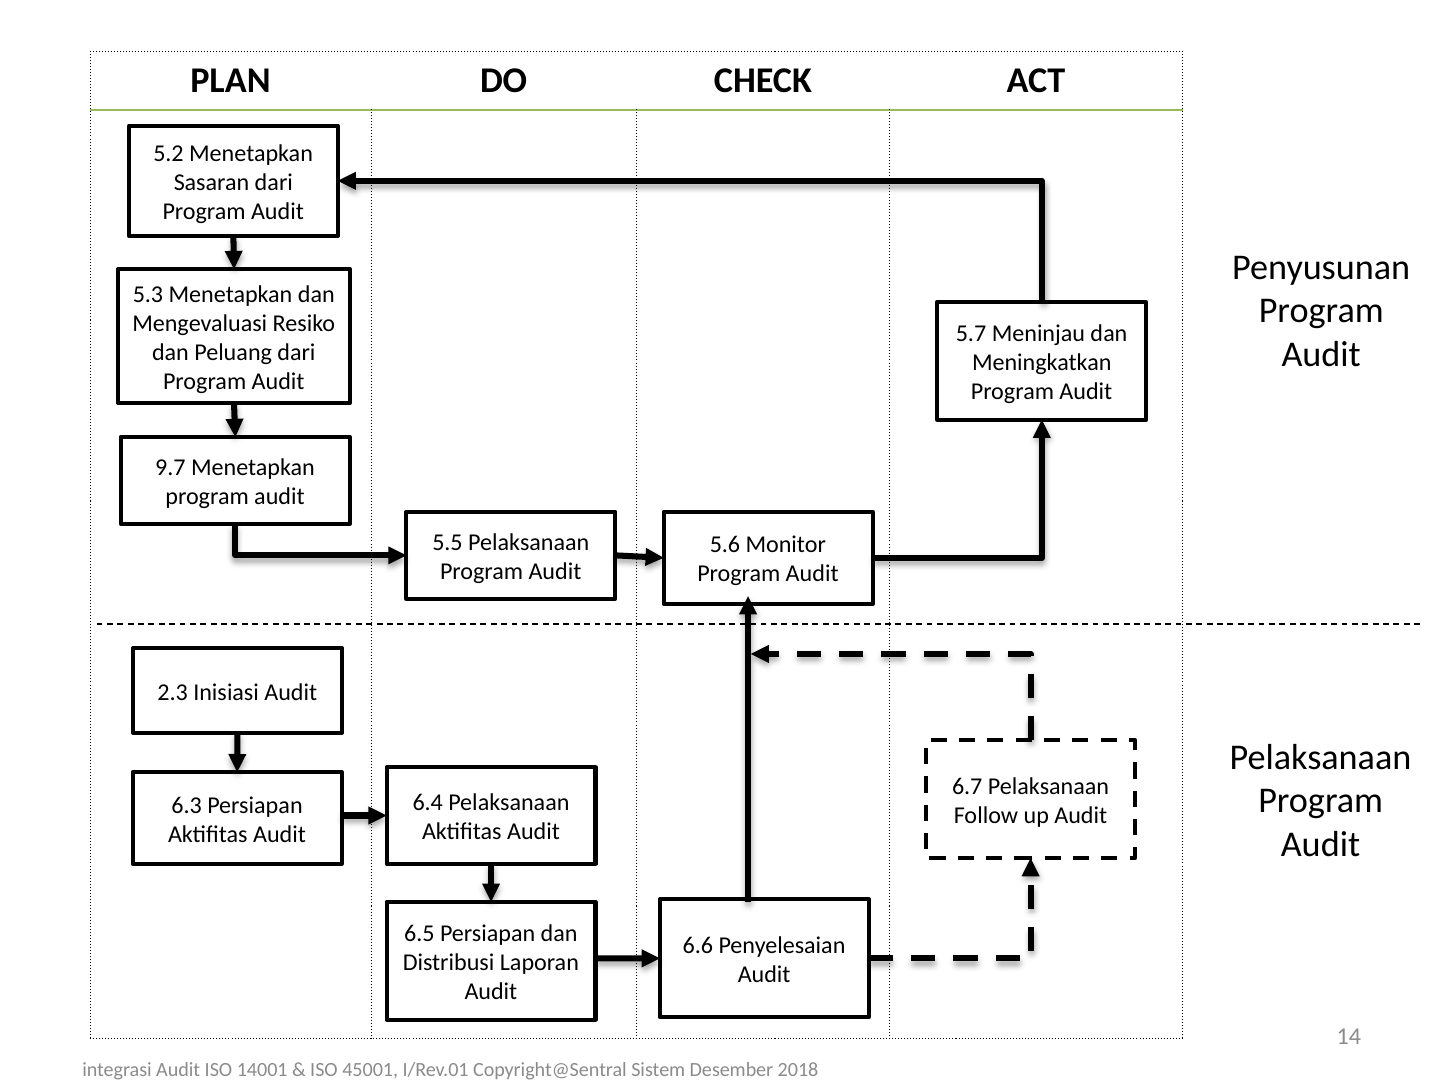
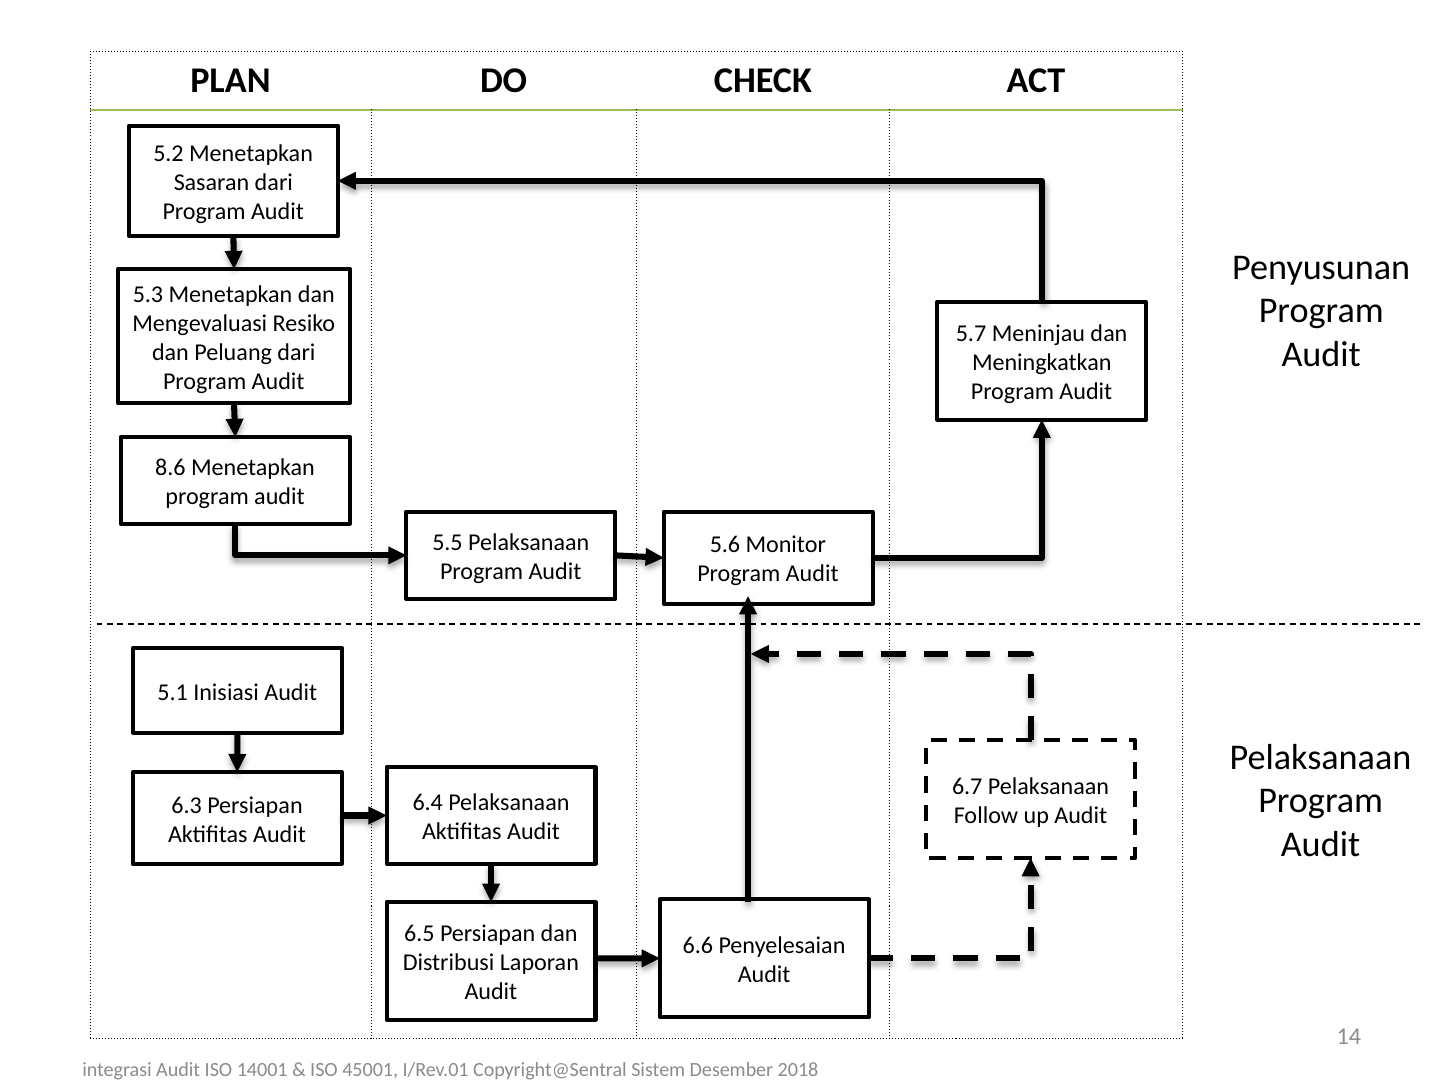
9.7: 9.7 -> 8.6
2.3: 2.3 -> 5.1
